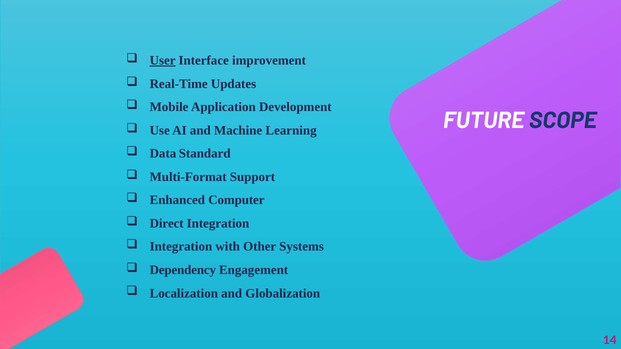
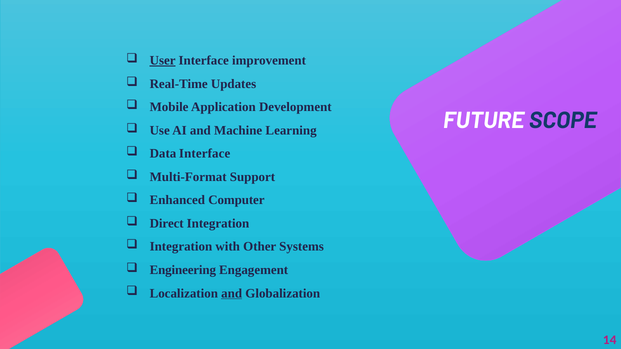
Data Standard: Standard -> Interface
Dependency: Dependency -> Engineering
and at (232, 293) underline: none -> present
